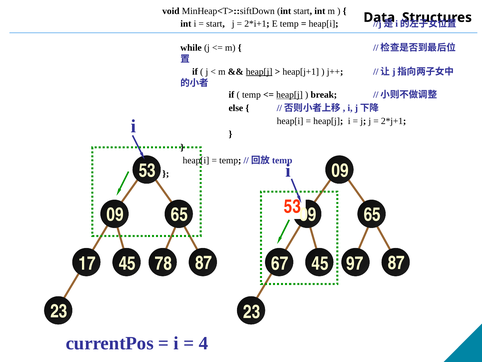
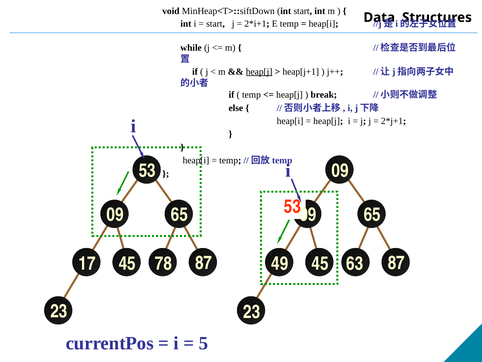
heap[j at (290, 95) underline: present -> none
67: 67 -> 49
97: 97 -> 63
4: 4 -> 5
